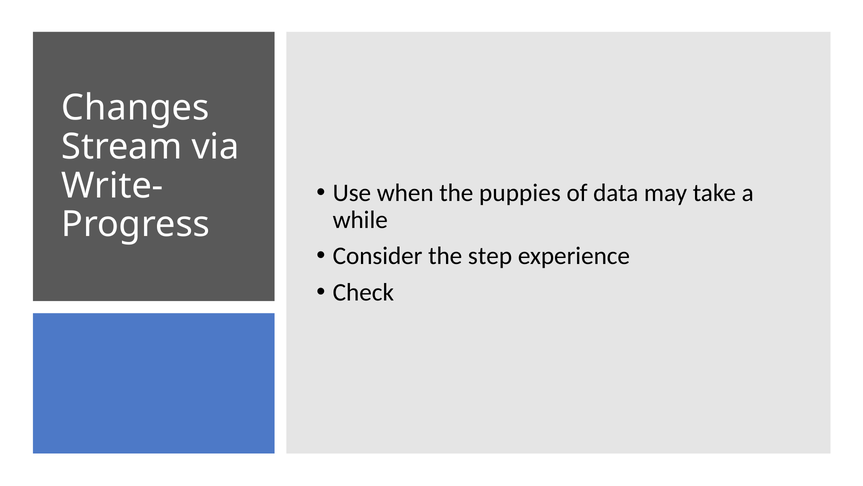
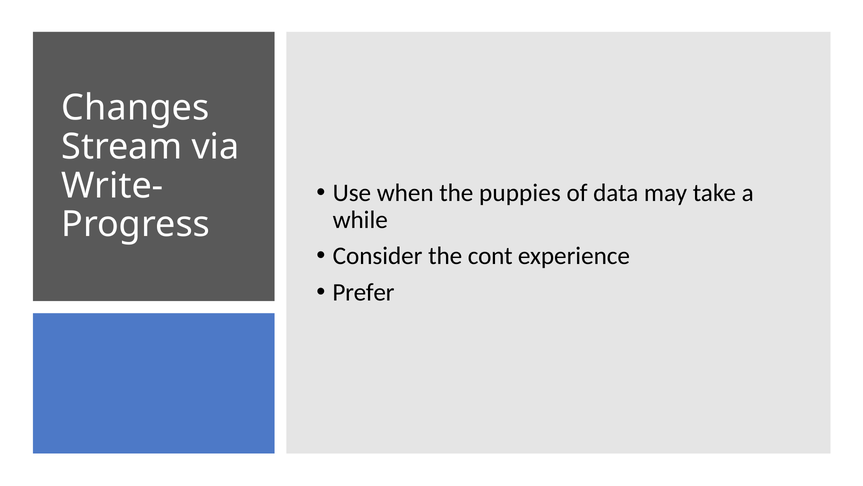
step: step -> cont
Check: Check -> Prefer
